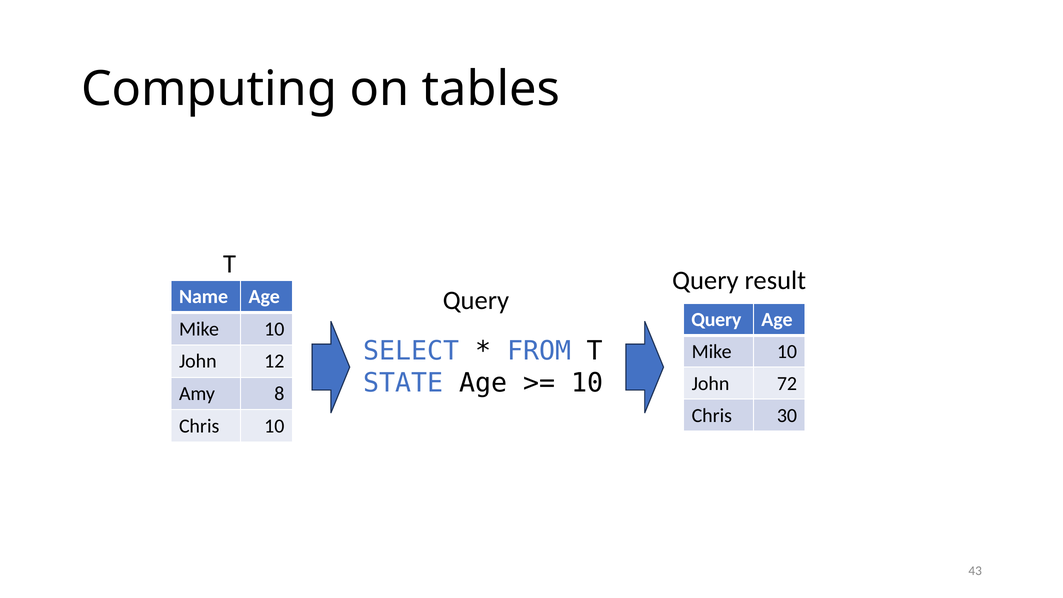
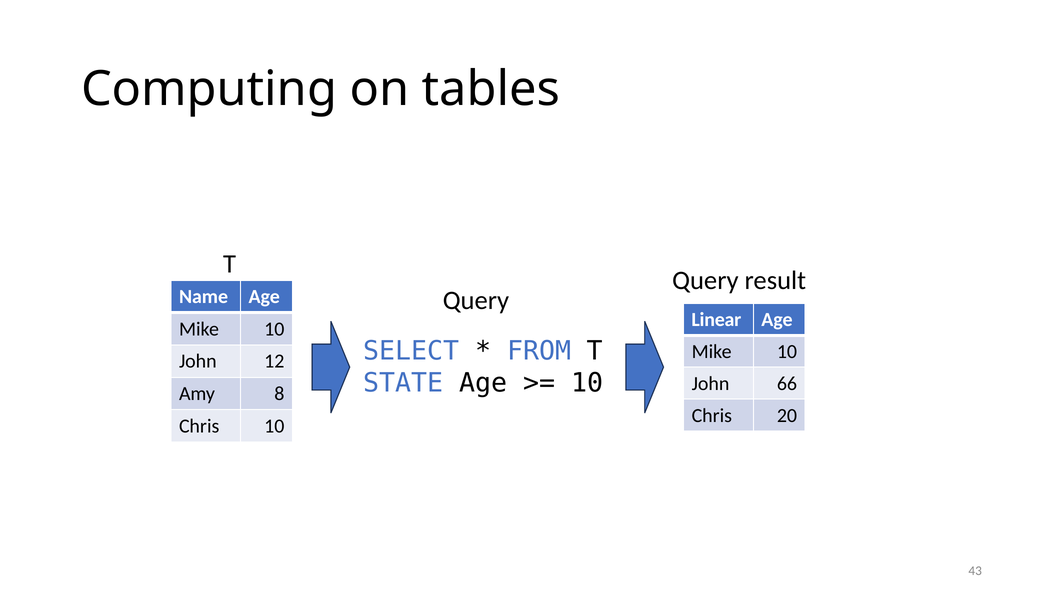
Query at (716, 320): Query -> Linear
72: 72 -> 66
30: 30 -> 20
